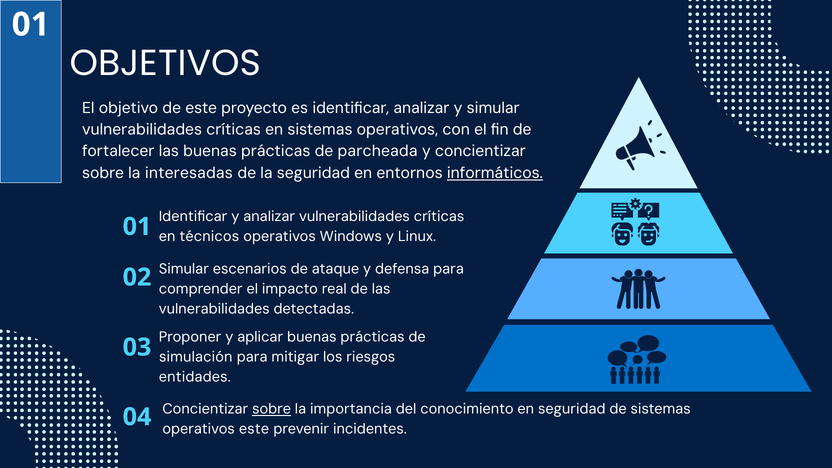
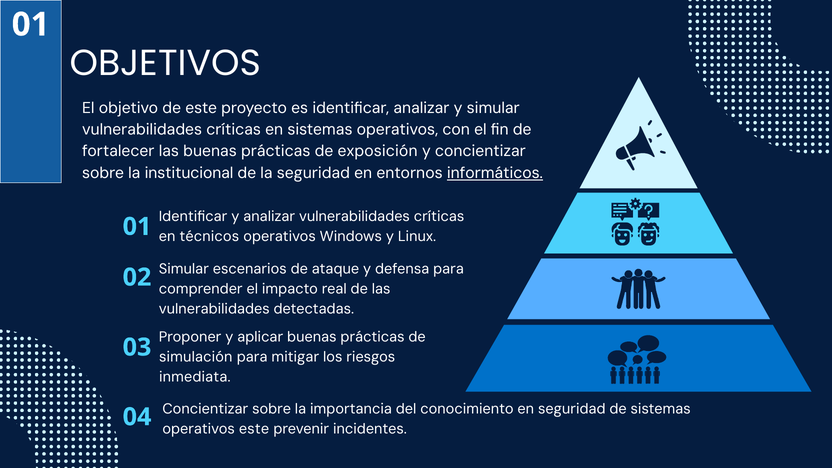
parcheada: parcheada -> exposición
interesadas: interesadas -> institucional
entidades: entidades -> inmediata
sobre at (272, 409) underline: present -> none
